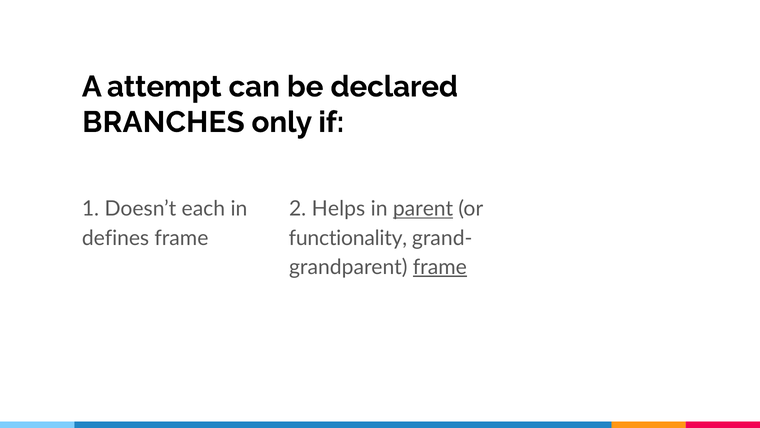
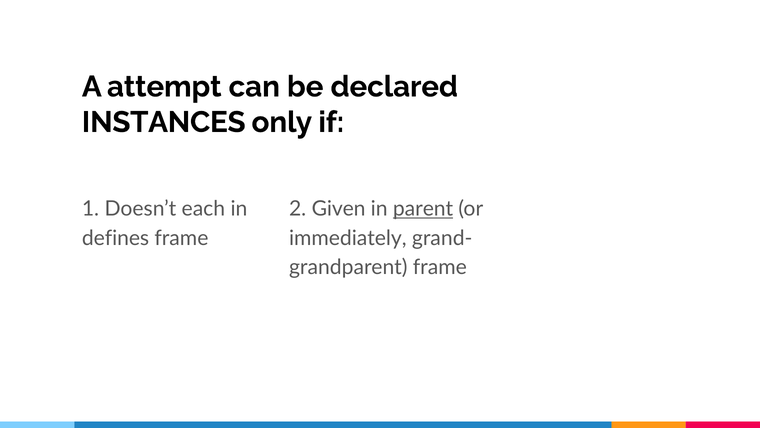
BRANCHES: BRANCHES -> INSTANCES
Helps: Helps -> Given
functionality: functionality -> immediately
frame at (440, 267) underline: present -> none
